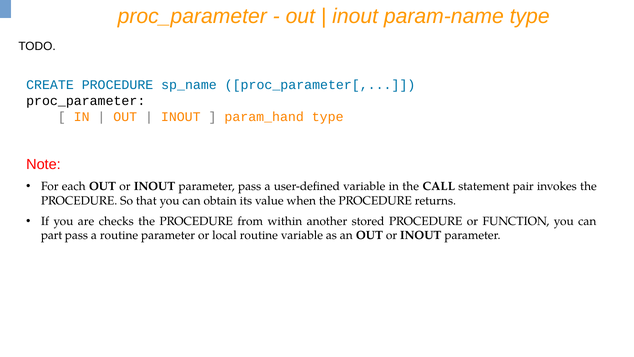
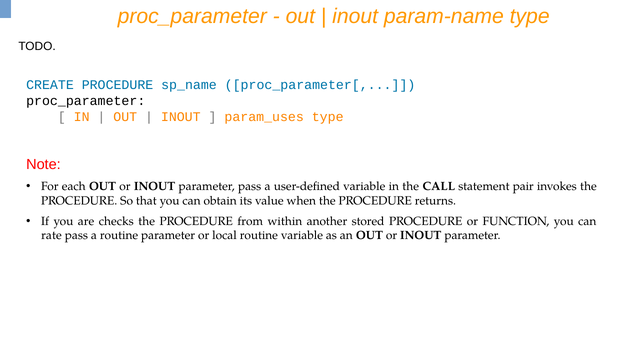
param_hand: param_hand -> param_uses
part: part -> rate
